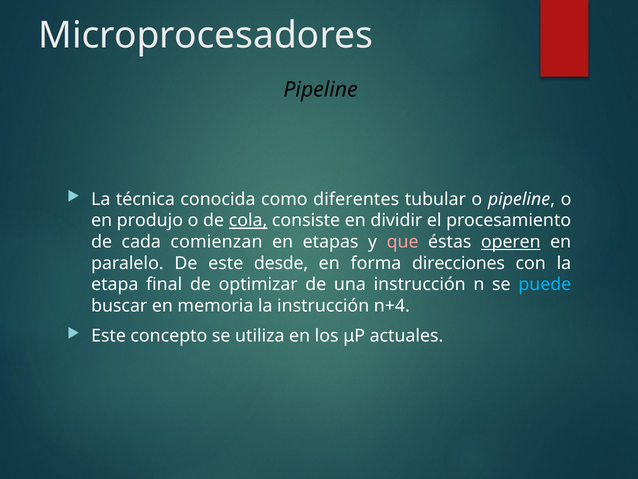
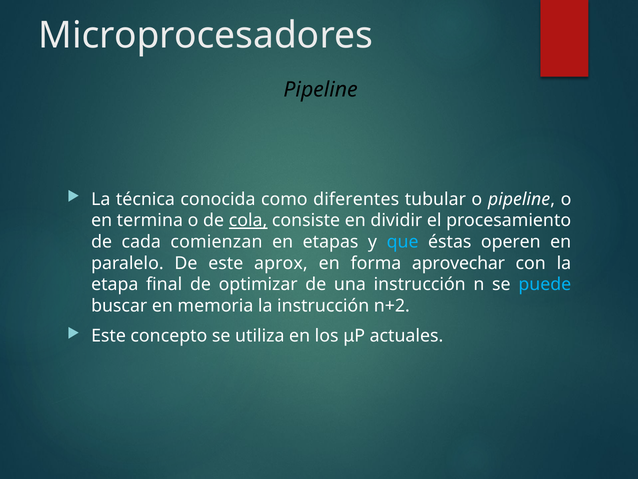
produjo: produjo -> termina
que colour: pink -> light blue
operen underline: present -> none
desde: desde -> aprox
direcciones: direcciones -> aprovechar
n+4: n+4 -> n+2
